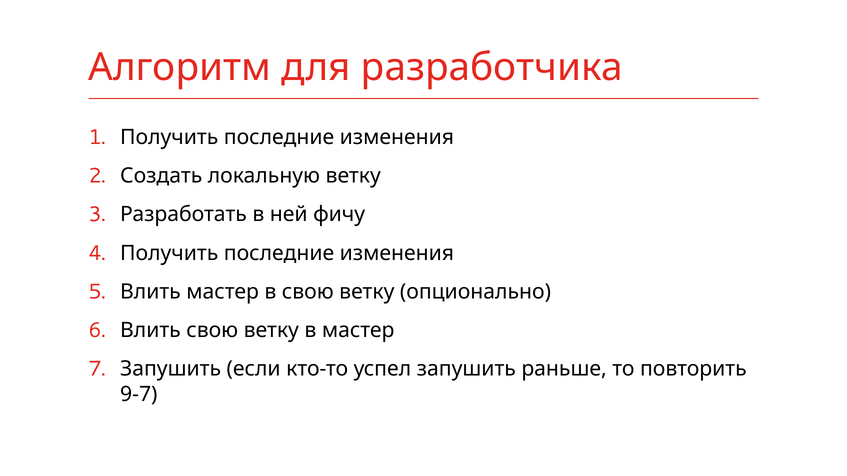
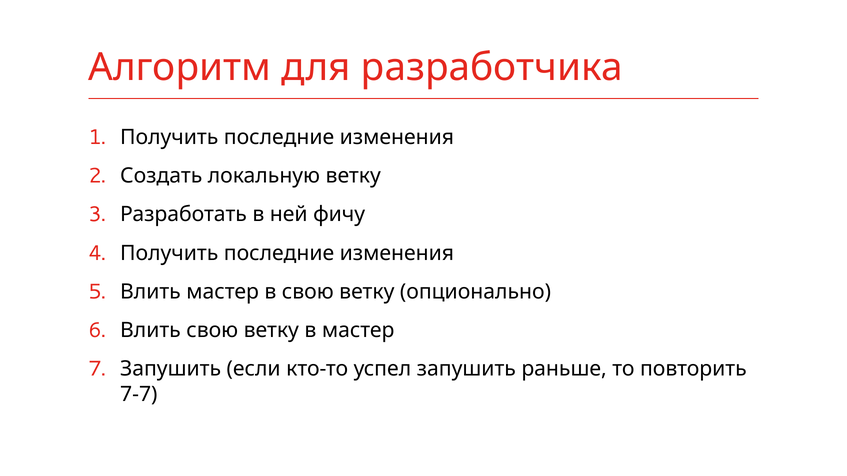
9-7: 9-7 -> 7-7
